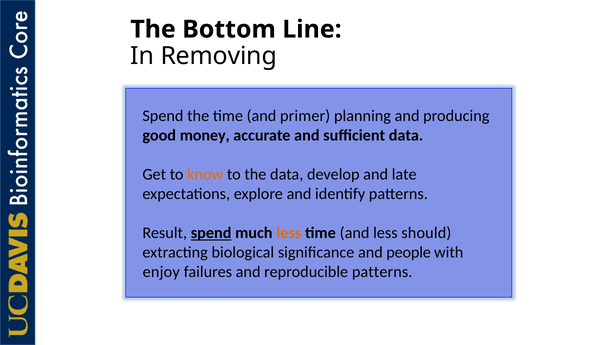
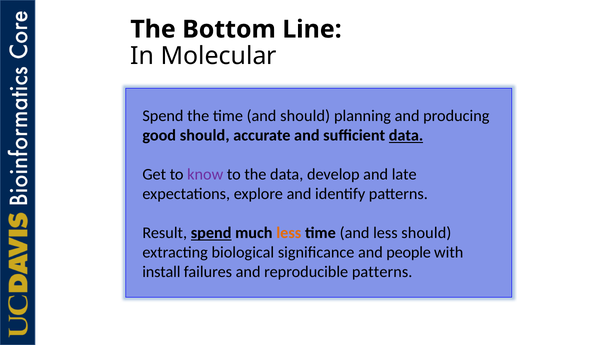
Removing: Removing -> Molecular
and primer: primer -> should
good money: money -> should
data at (406, 135) underline: none -> present
know colour: orange -> purple
enjoy: enjoy -> install
